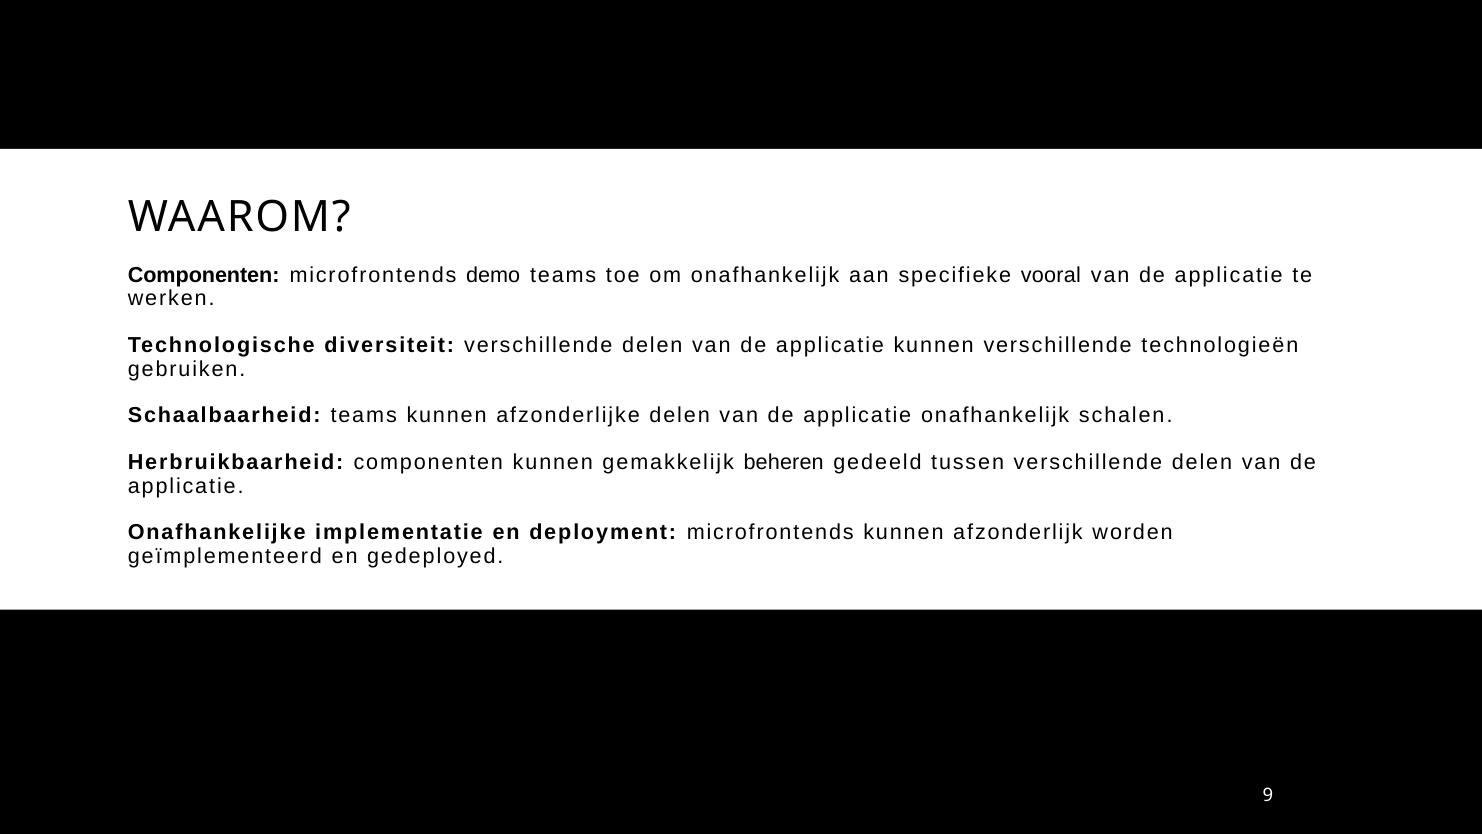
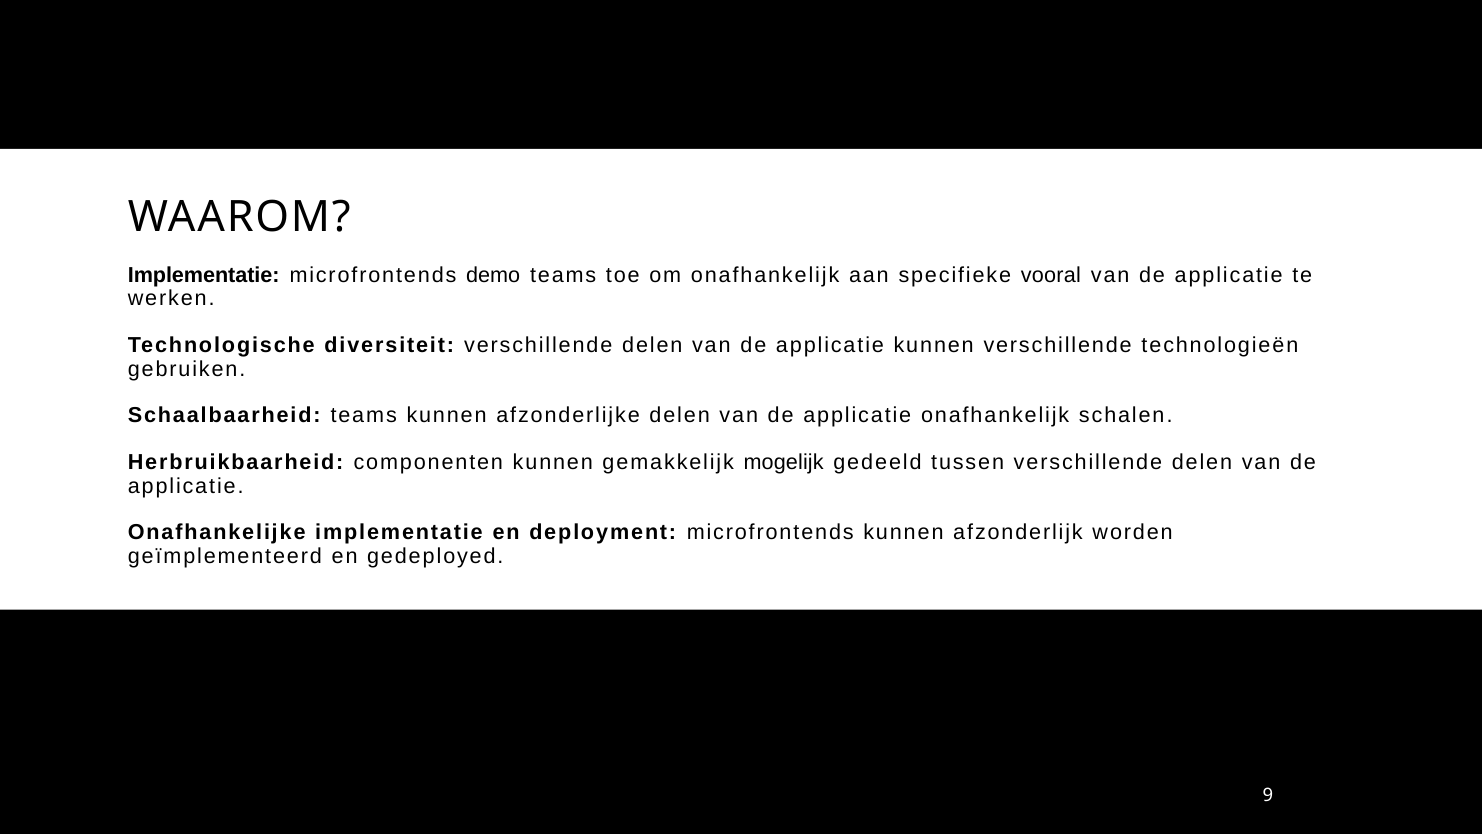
Componenten at (204, 275): Componenten -> Implementatie
beheren: beheren -> mogelijk
